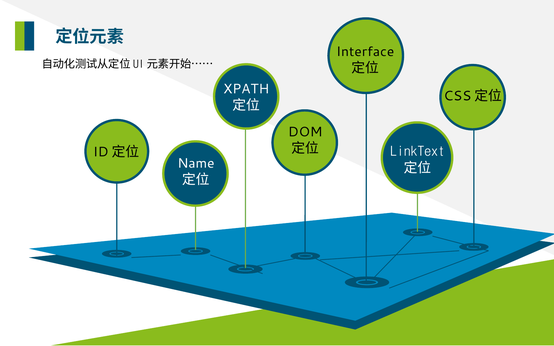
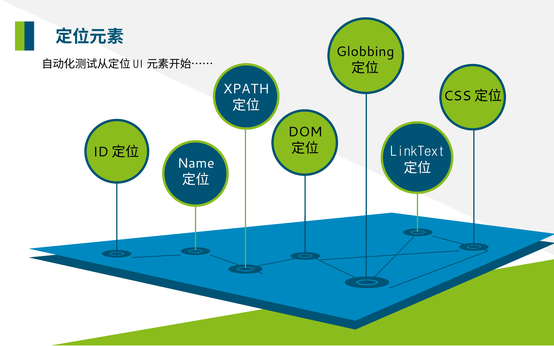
Interface: Interface -> Globbing
